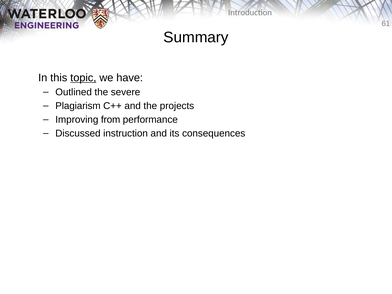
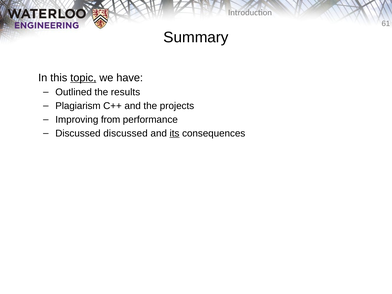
severe: severe -> results
Discussed instruction: instruction -> discussed
its underline: none -> present
